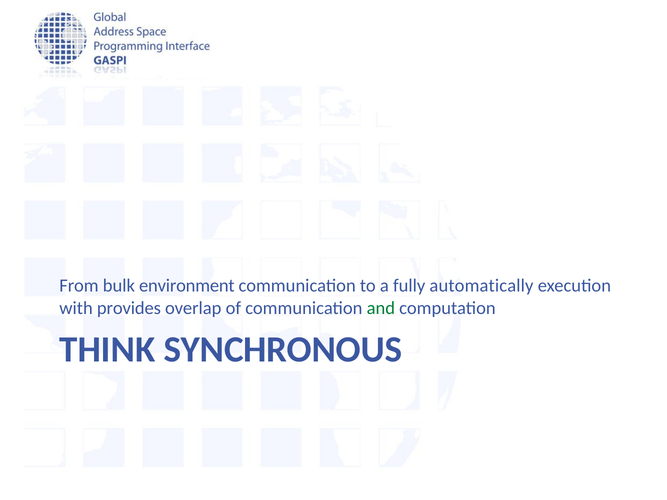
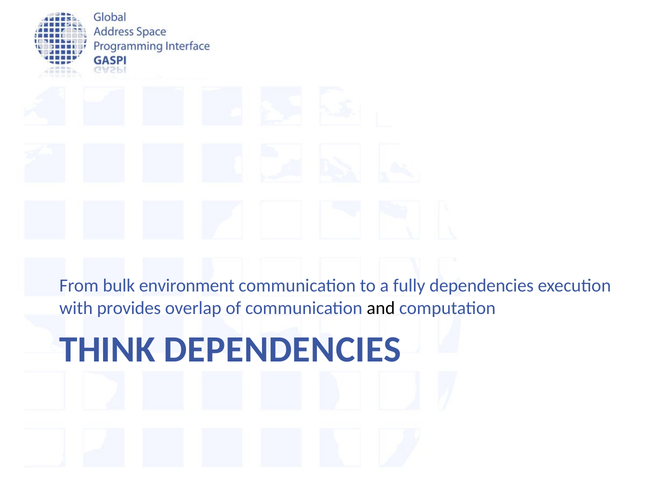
fully automatically: automatically -> dependencies
and colour: green -> black
THINK SYNCHRONOUS: SYNCHRONOUS -> DEPENDENCIES
